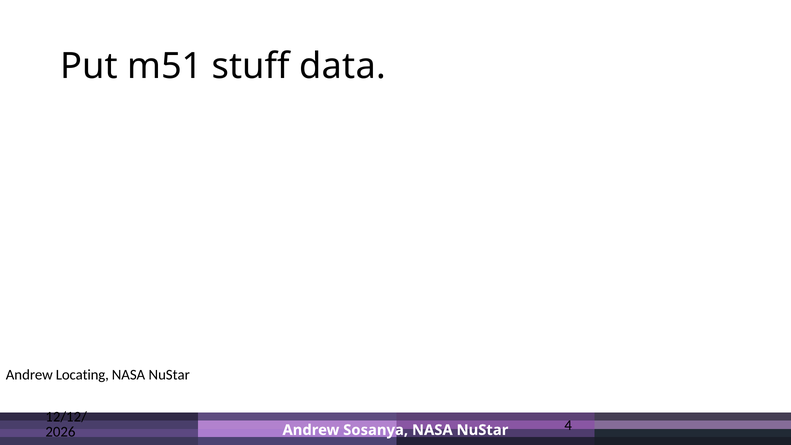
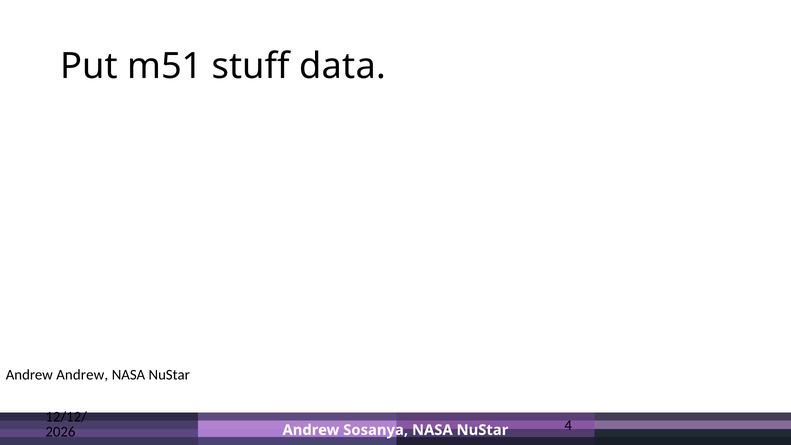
Andrew Locating: Locating -> Andrew
